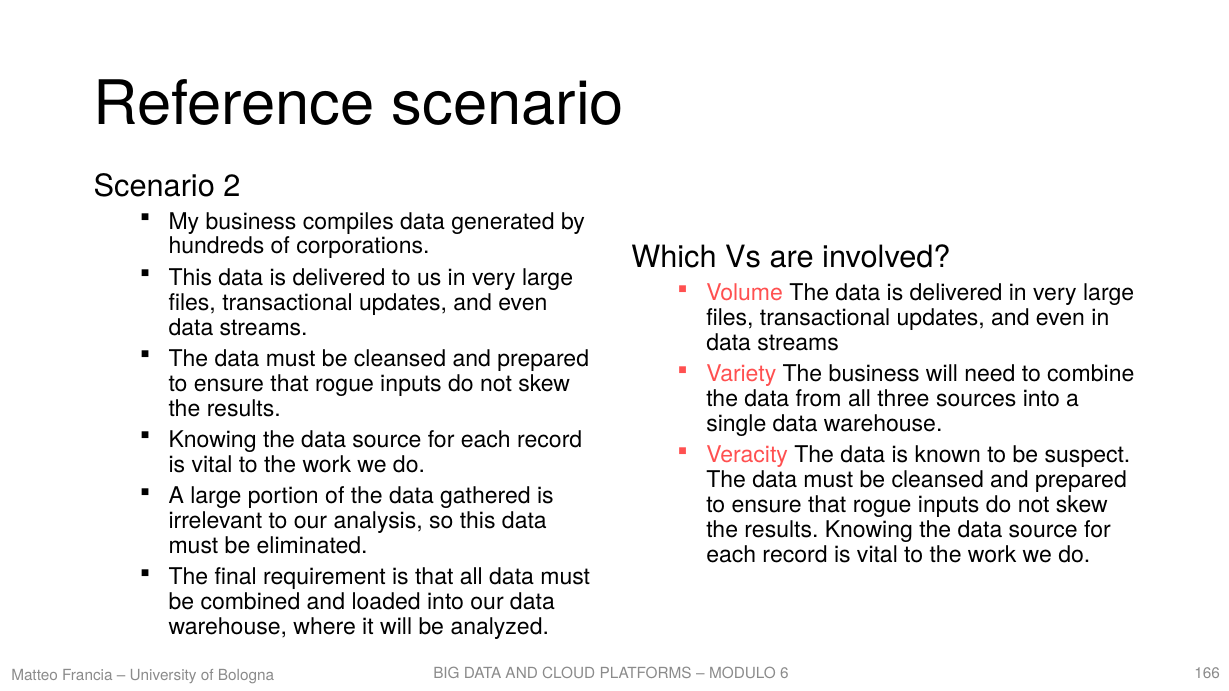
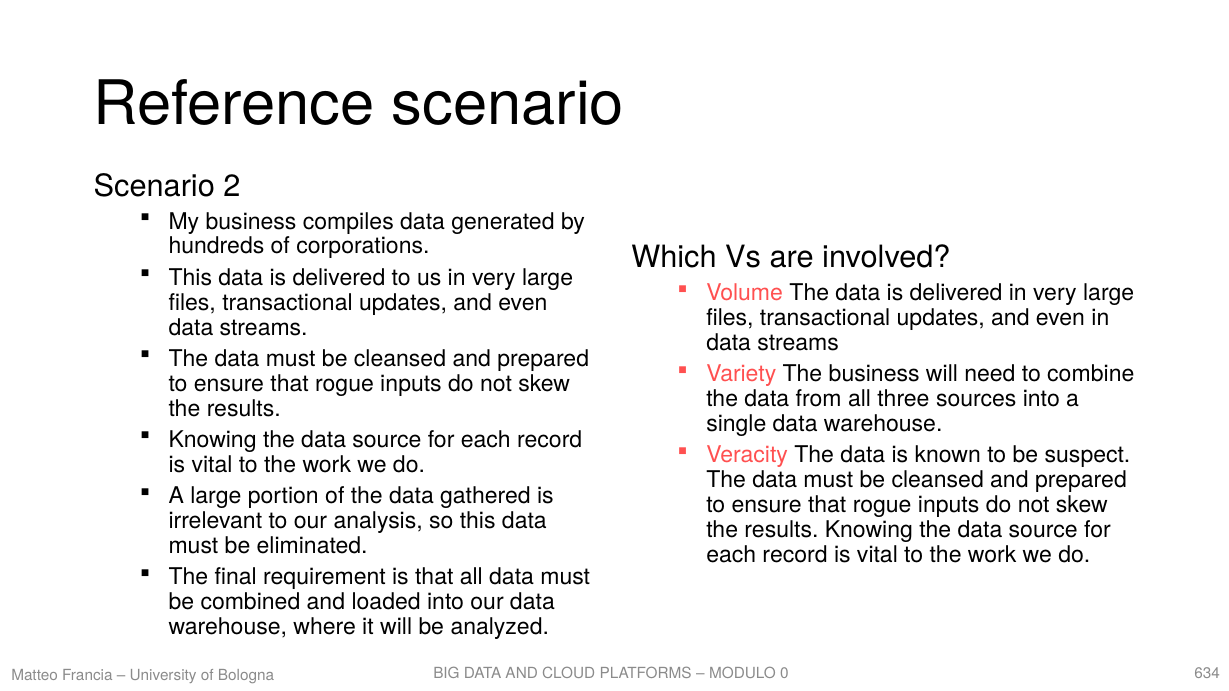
6: 6 -> 0
166: 166 -> 634
